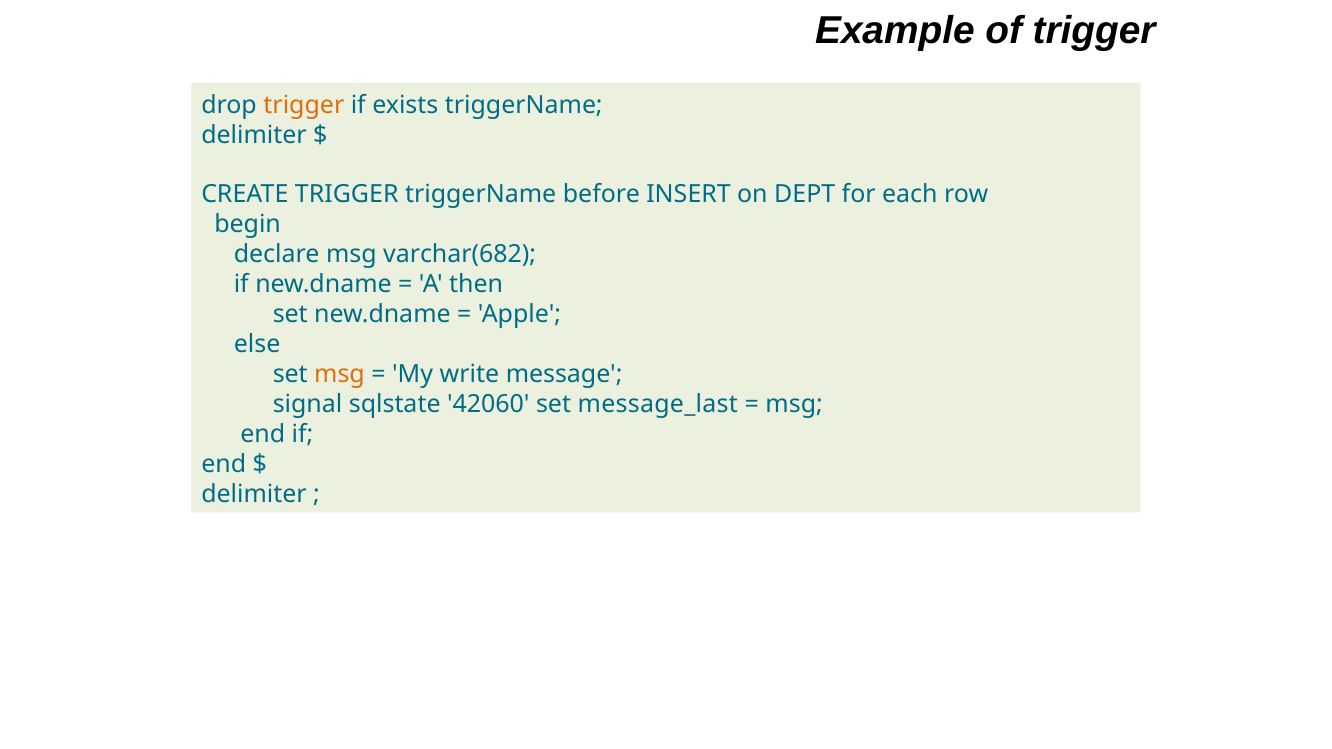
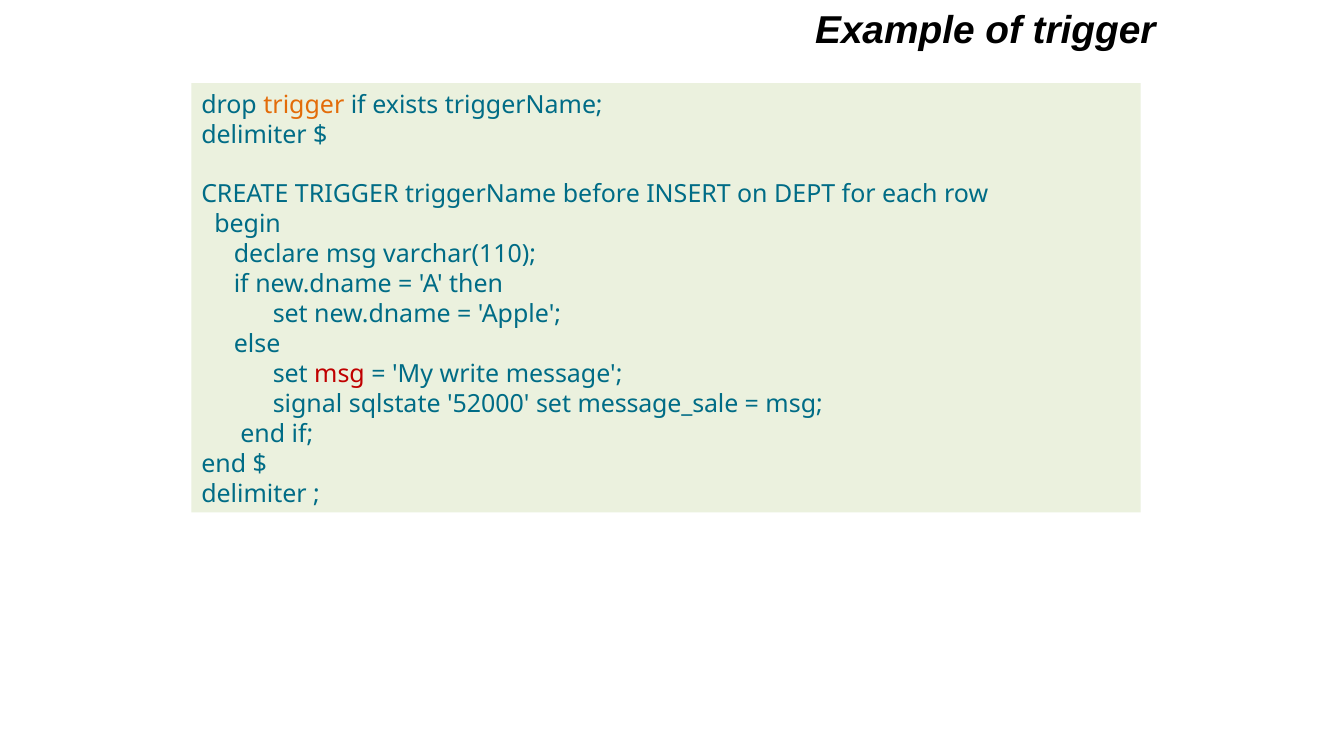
varchar(682: varchar(682 -> varchar(110
msg at (340, 375) colour: orange -> red
42060: 42060 -> 52000
message_last: message_last -> message_sale
